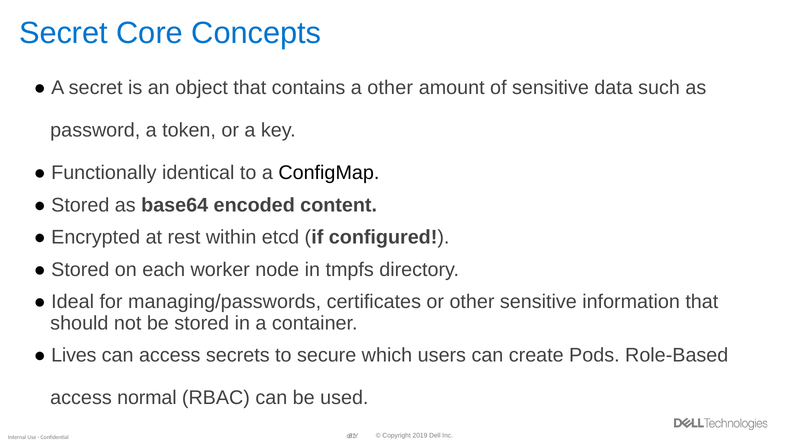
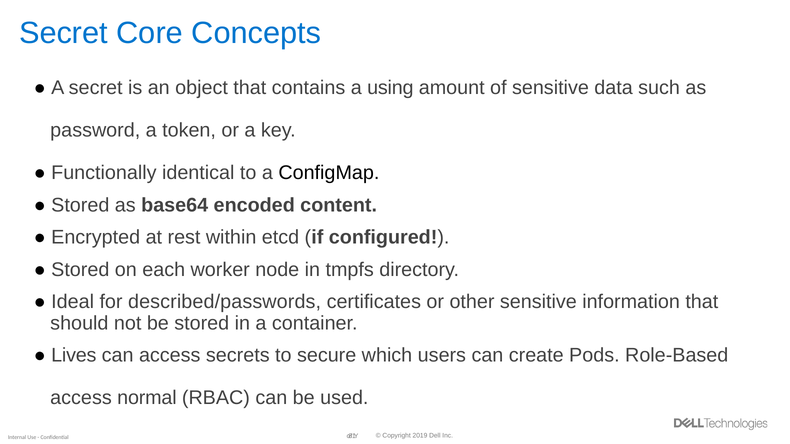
a other: other -> using
managing/passwords: managing/passwords -> described/passwords
